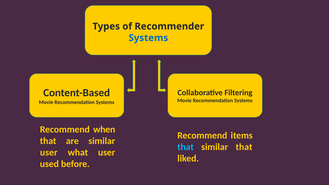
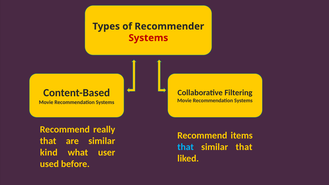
Systems at (148, 38) colour: blue -> red
when: when -> really
user at (49, 153): user -> kind
